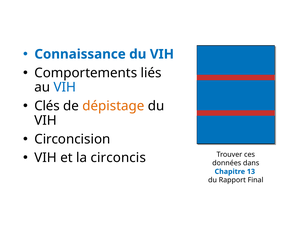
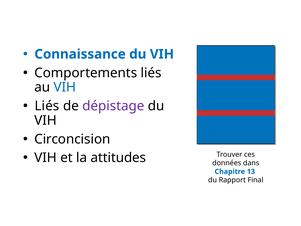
Clés at (47, 106): Clés -> Liés
dépistage colour: orange -> purple
circoncis: circoncis -> attitudes
